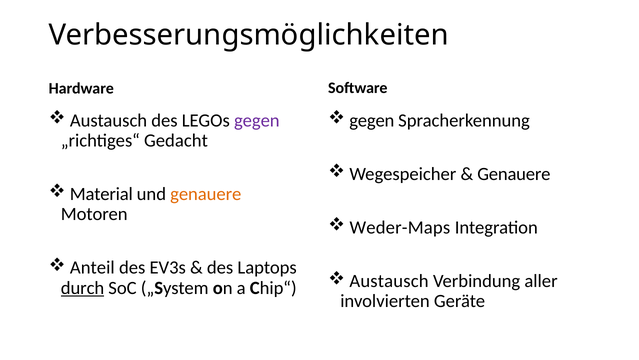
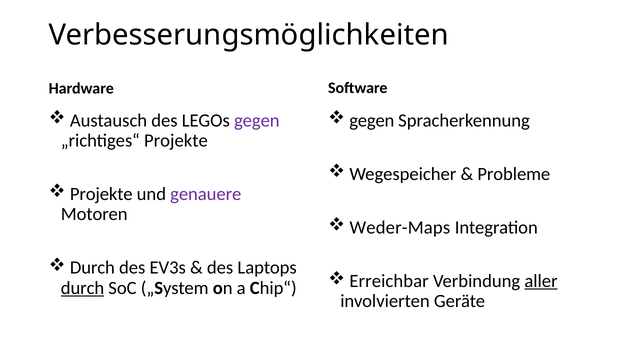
„richtiges“ Gedacht: Gedacht -> Projekte
Genauere at (514, 174): Genauere -> Probleme
Material at (101, 194): Material -> Projekte
genauere at (206, 194) colour: orange -> purple
Anteil at (92, 267): Anteil -> Durch
Austausch at (389, 281): Austausch -> Erreichbar
aller underline: none -> present
